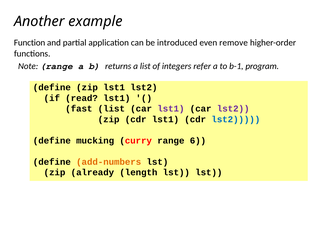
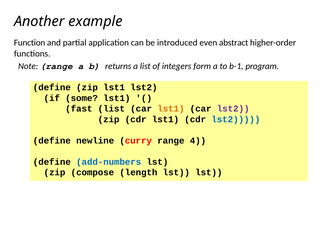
remove: remove -> abstract
refer: refer -> form
read: read -> some
lst1 at (171, 109) colour: purple -> orange
mucking: mucking -> newline
6: 6 -> 4
add-numbers colour: orange -> blue
already: already -> compose
